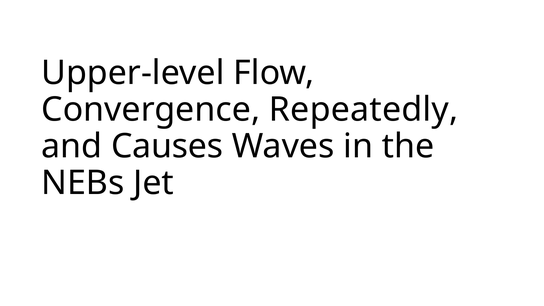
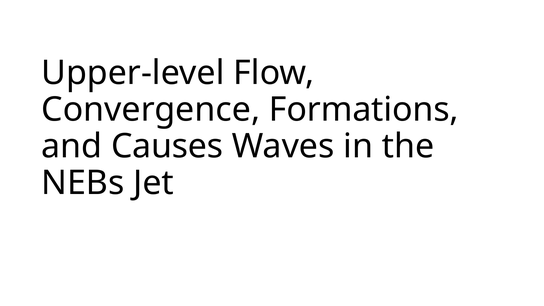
Repeatedly: Repeatedly -> Formations
